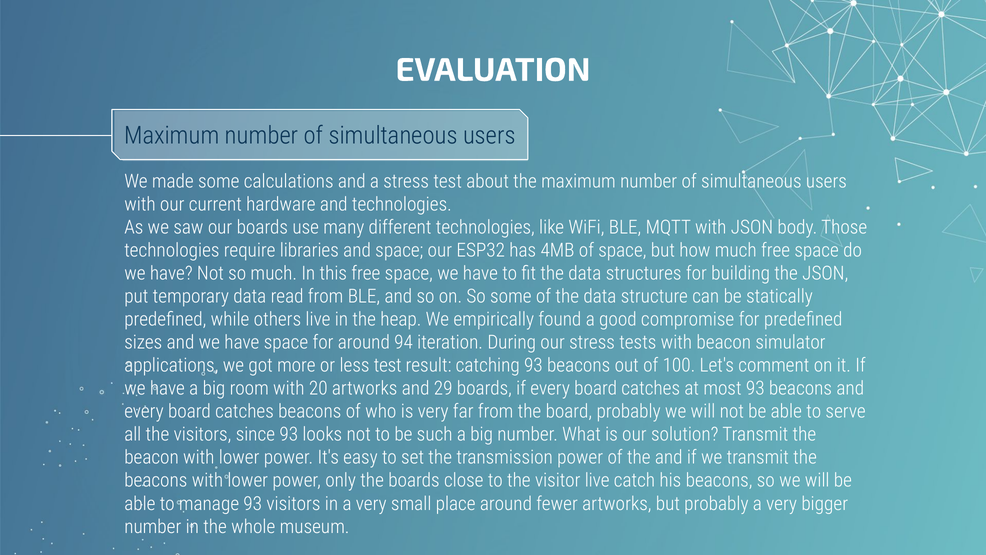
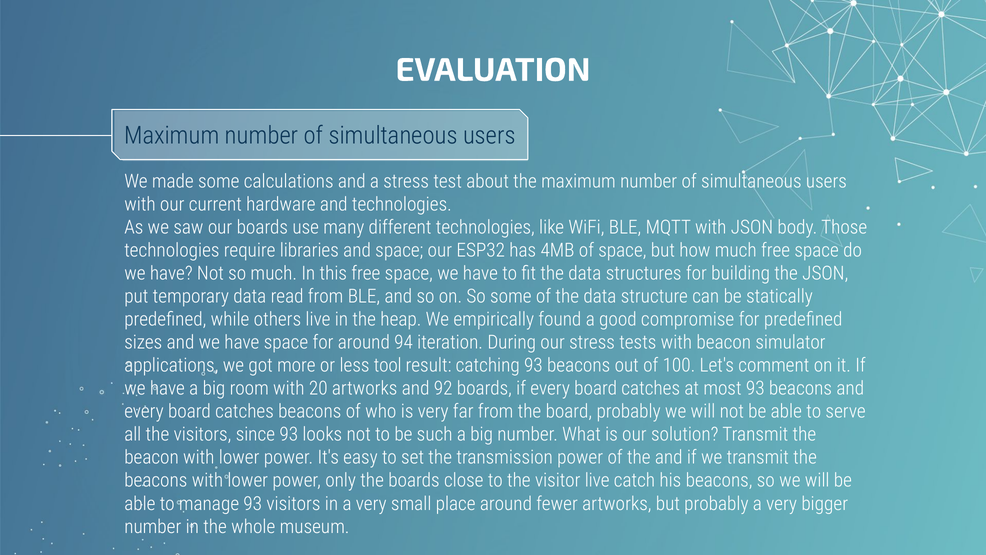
less test: test -> tool
29: 29 -> 92
